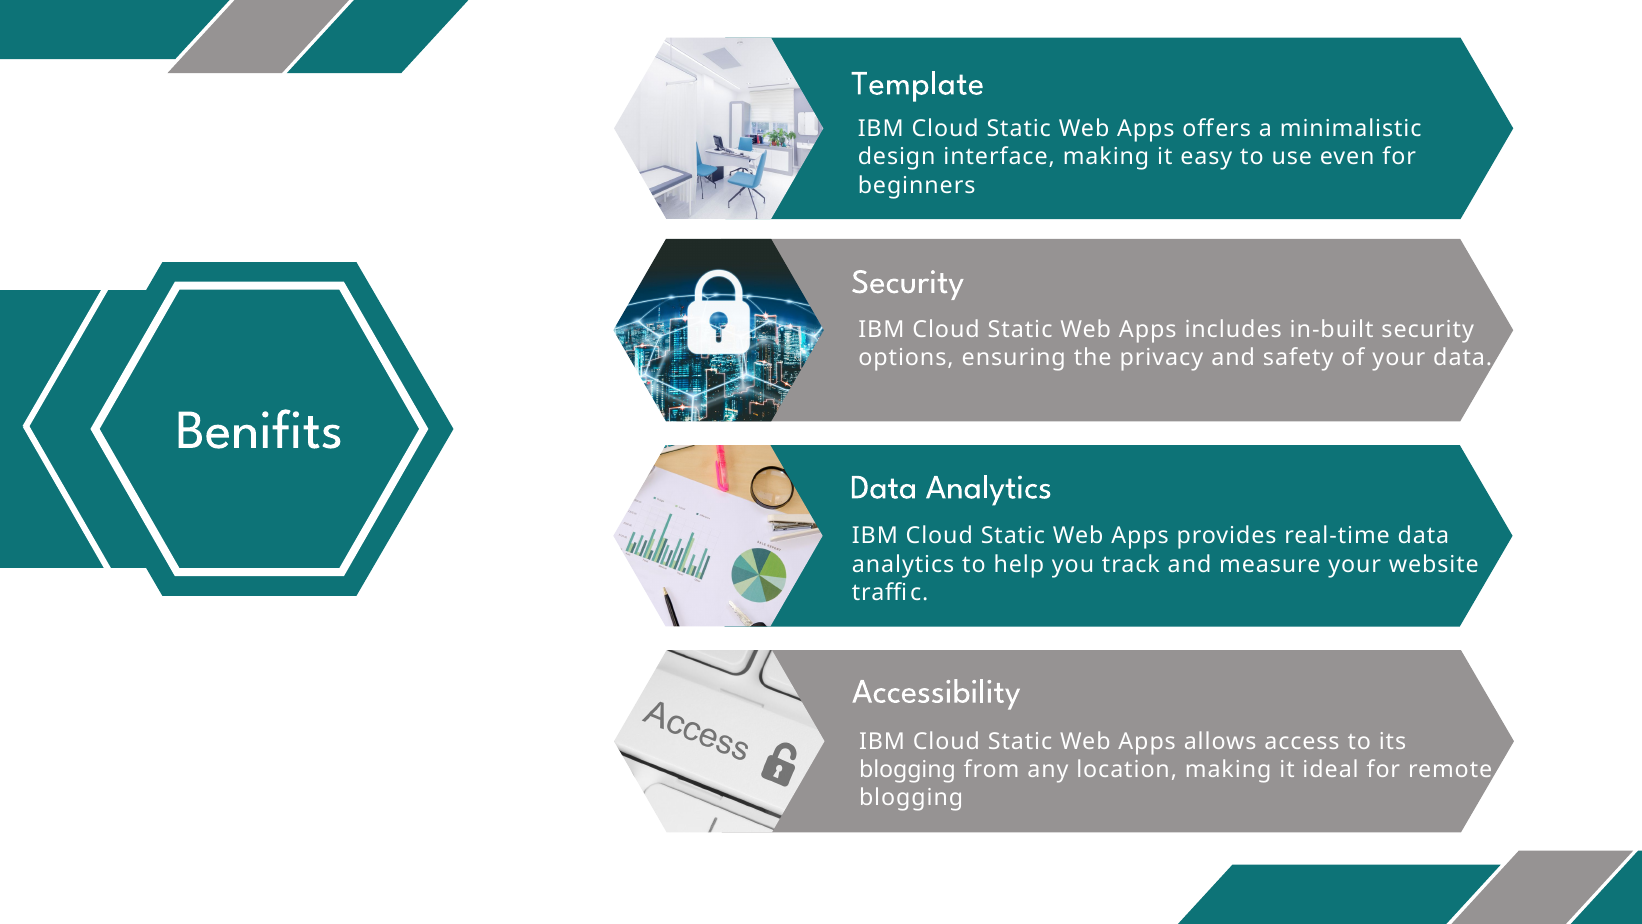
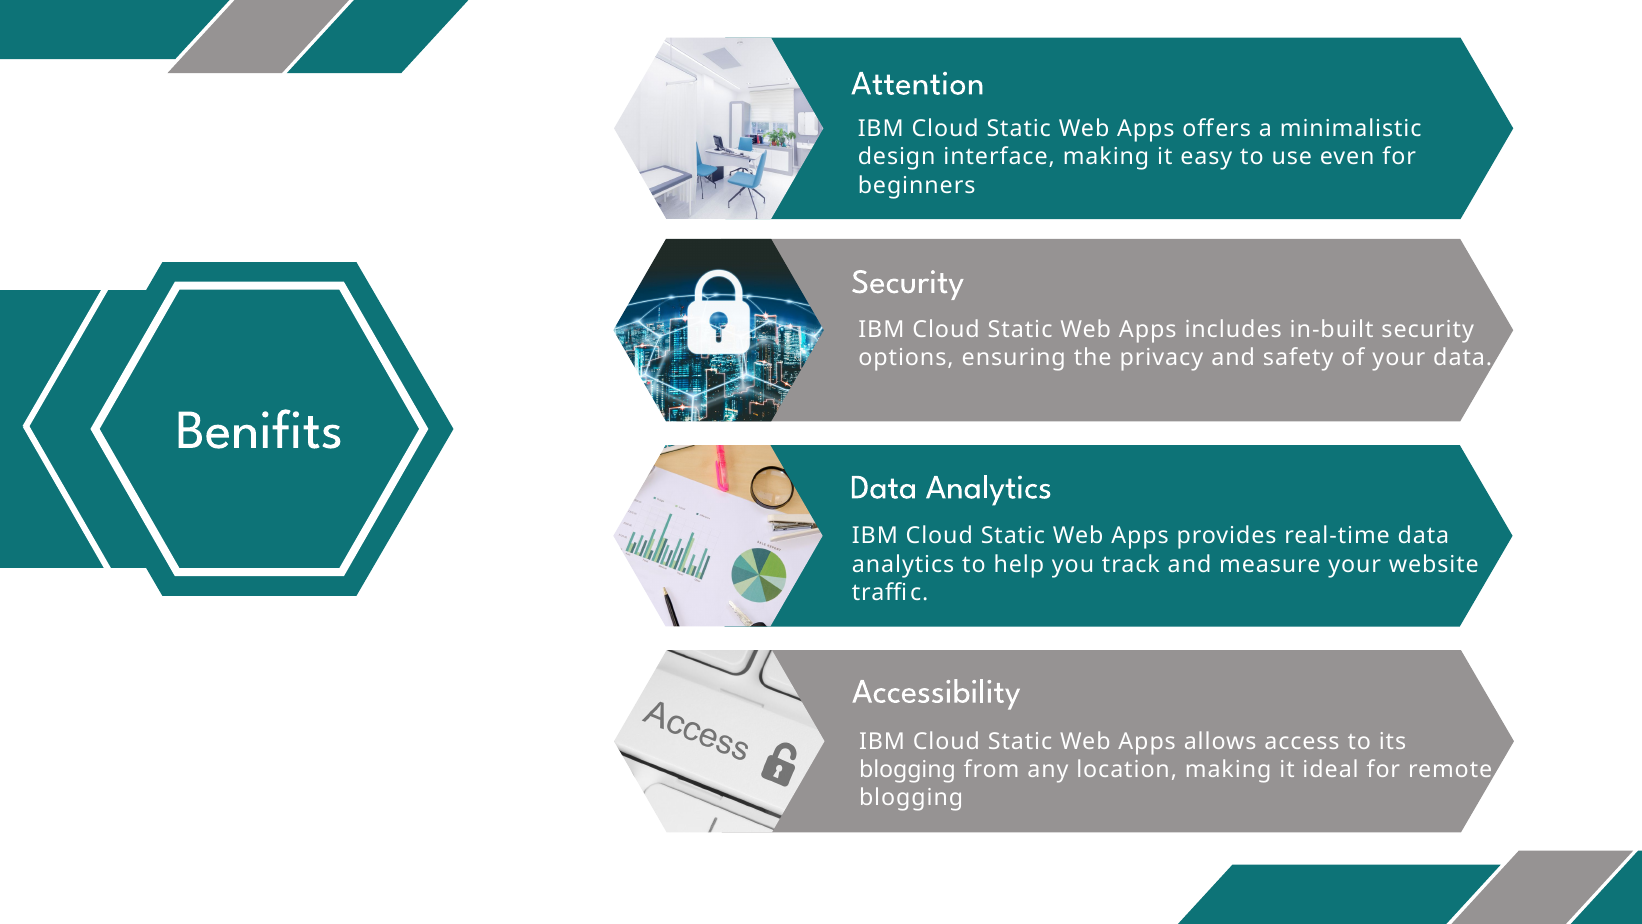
Template: Template -> Attention
